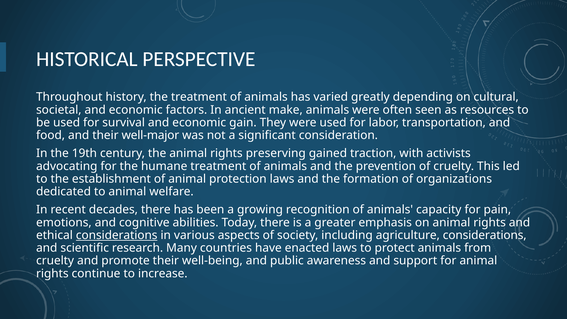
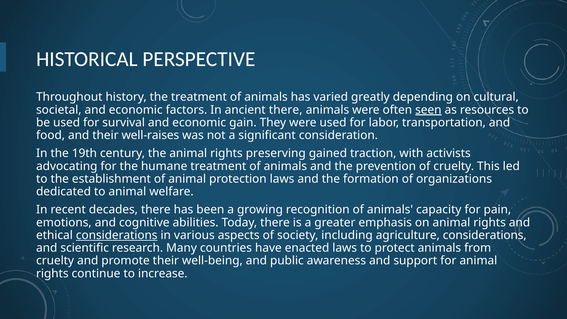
ancient make: make -> there
seen underline: none -> present
well-major: well-major -> well-raises
